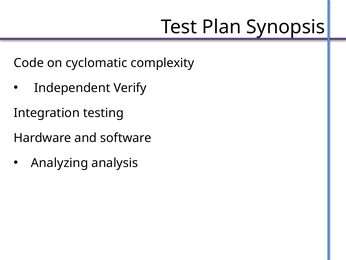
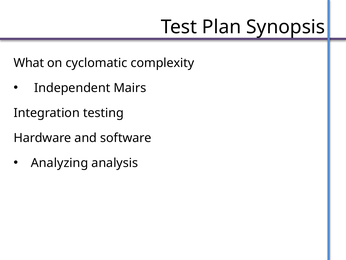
Code: Code -> What
Verify: Verify -> Mairs
